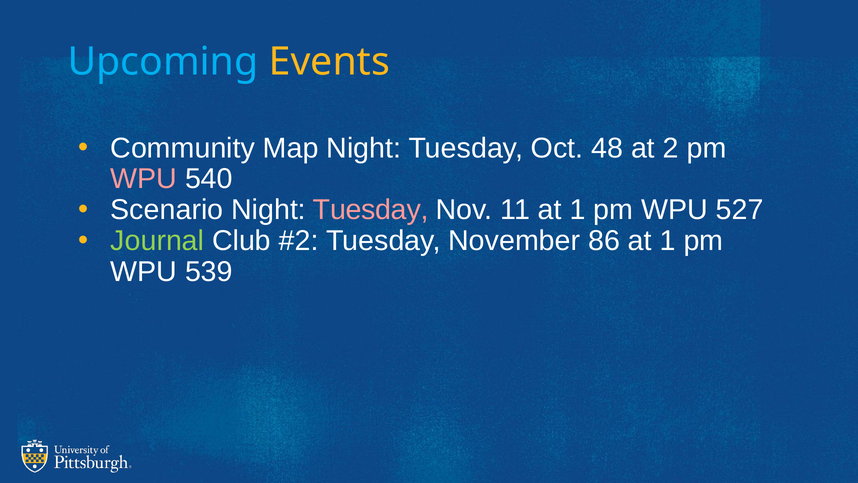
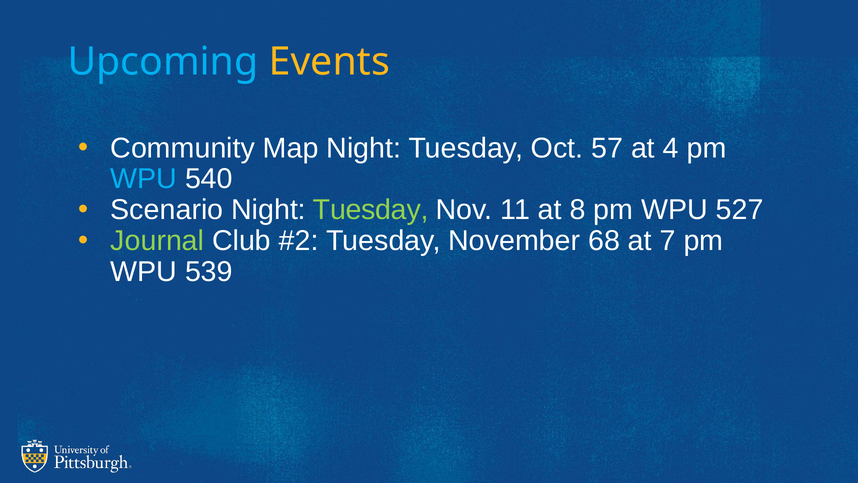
48: 48 -> 57
2: 2 -> 4
WPU at (144, 179) colour: pink -> light blue
Tuesday at (371, 210) colour: pink -> light green
11 at 1: 1 -> 8
86: 86 -> 68
1 at (668, 241): 1 -> 7
